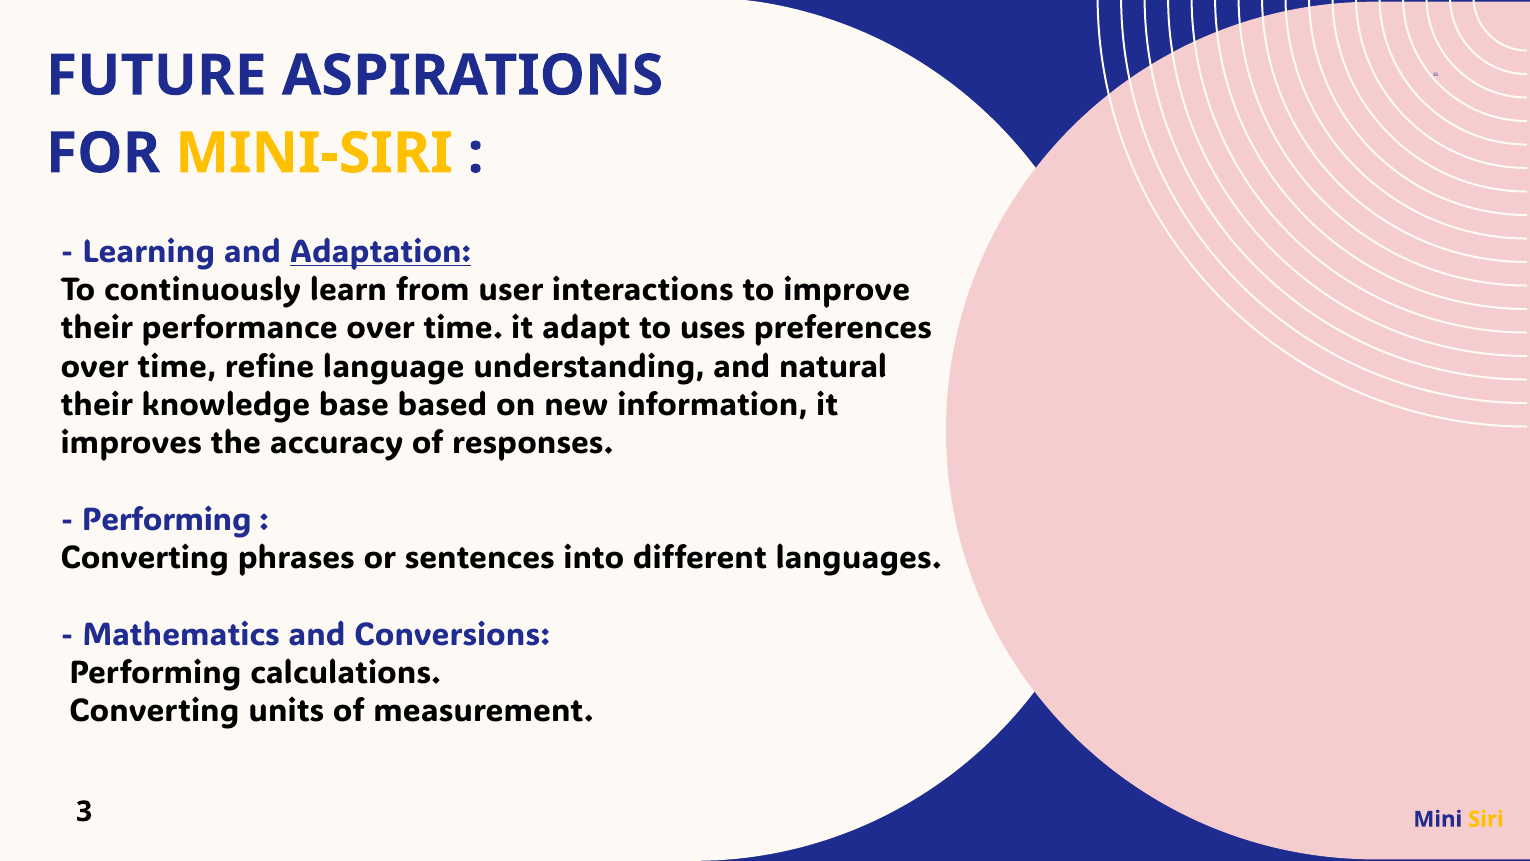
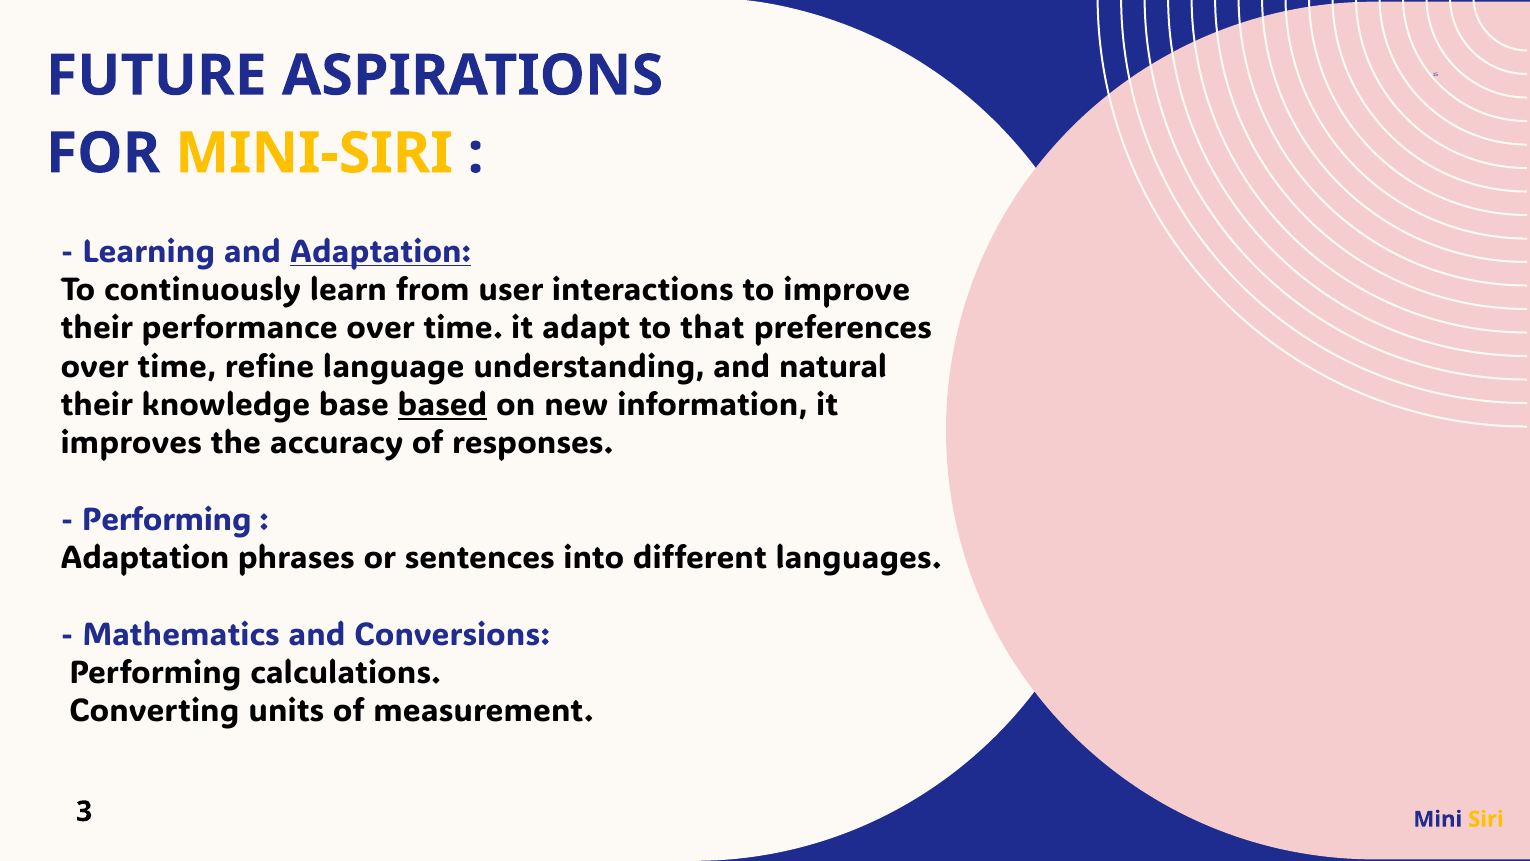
uses: uses -> that
based underline: none -> present
Converting at (145, 558): Converting -> Adaptation
